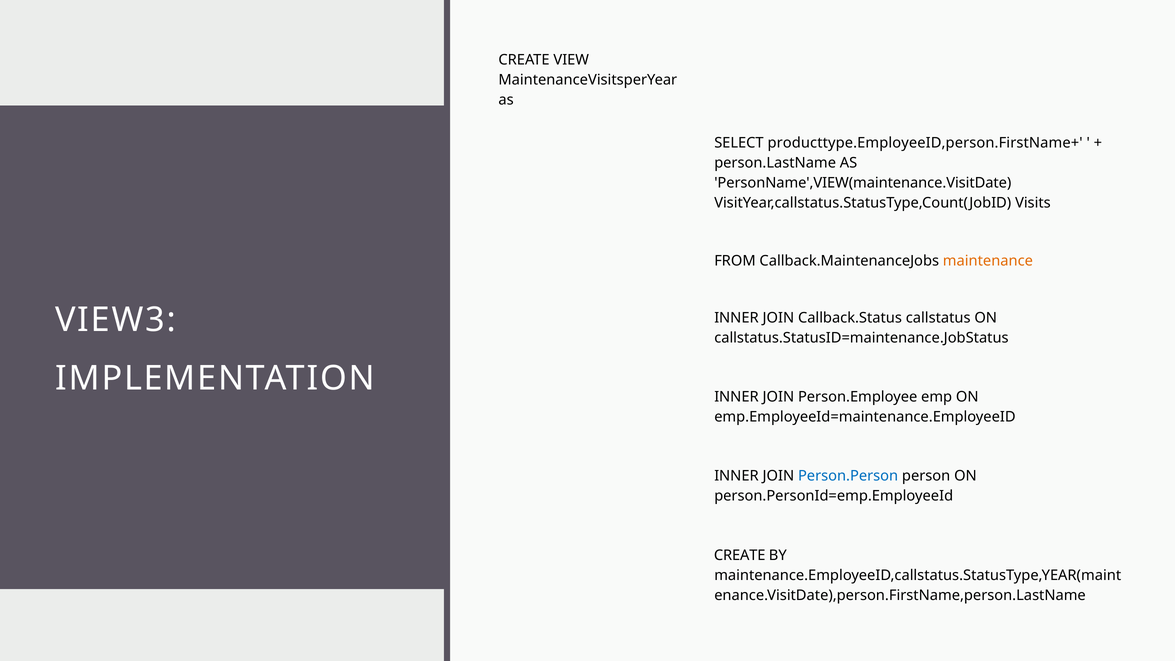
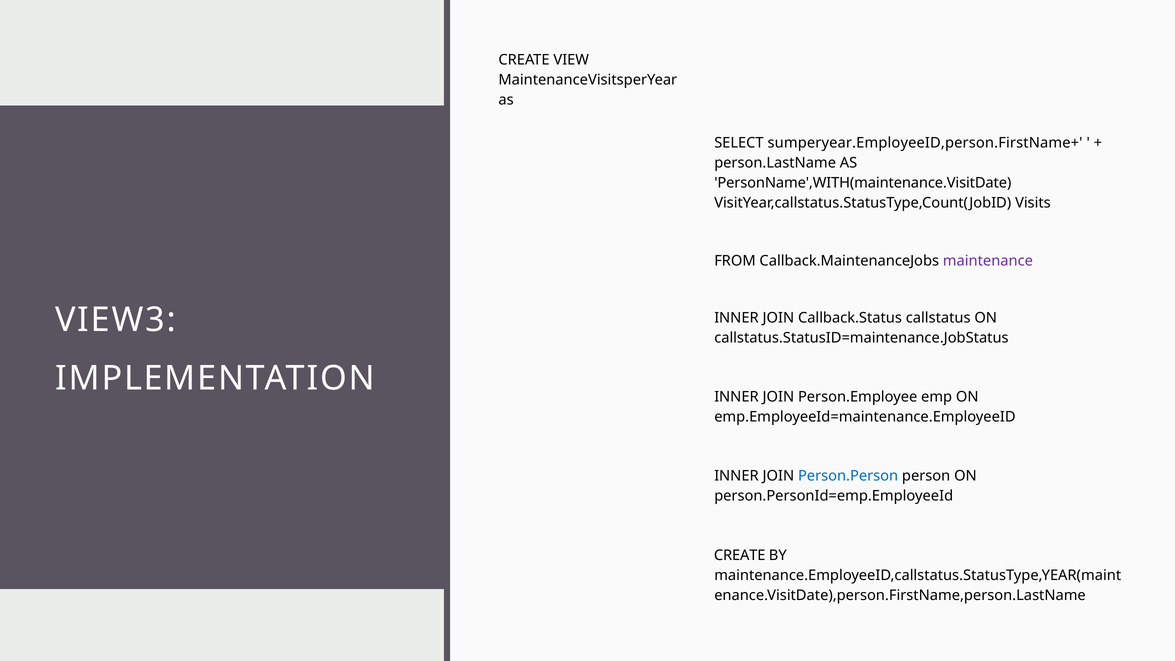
producttype.EmployeeID,person.FirstName+: producttype.EmployeeID,person.FirstName+ -> sumperyear.EmployeeID,person.FirstName+
PersonName',VIEW(maintenance.VisitDate: PersonName',VIEW(maintenance.VisitDate -> PersonName',WITH(maintenance.VisitDate
maintenance colour: orange -> purple
